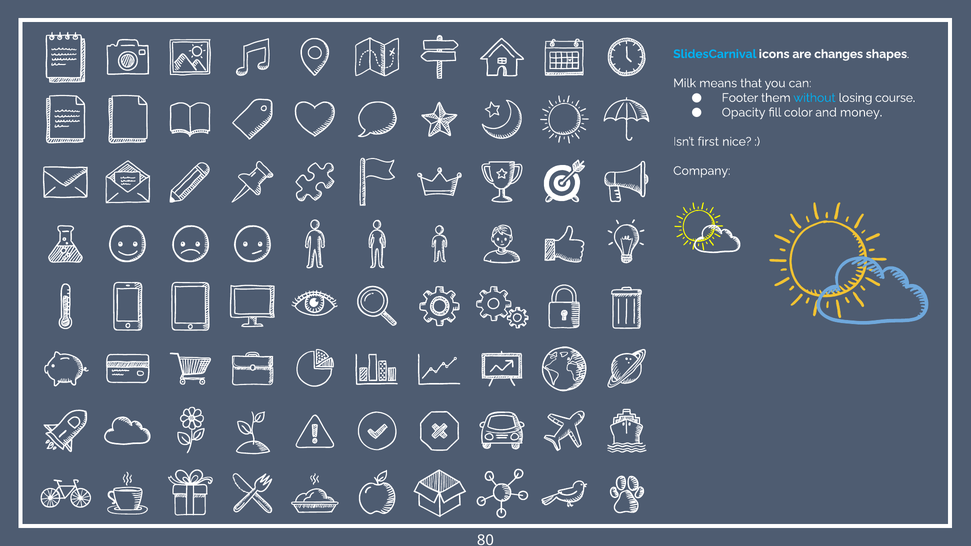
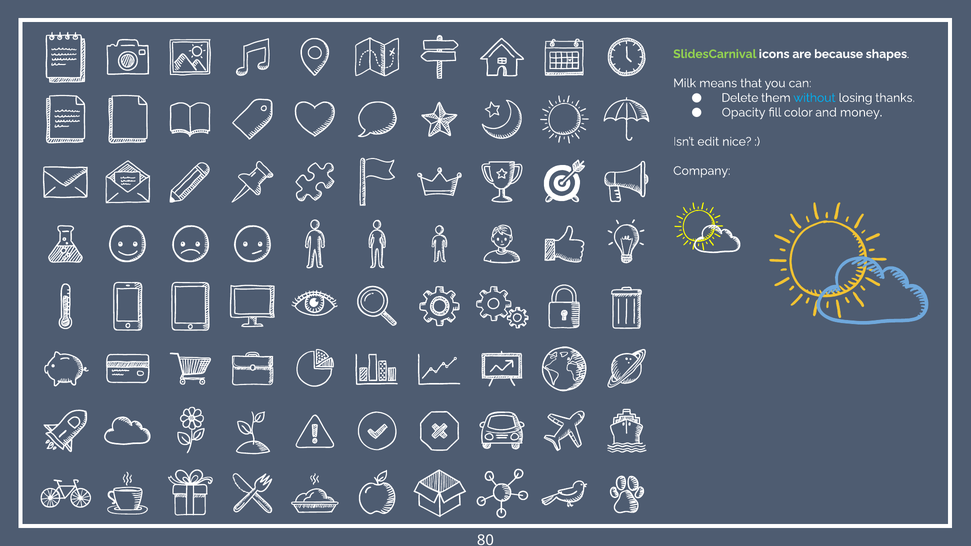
SlidesCarnival colour: light blue -> light green
changes: changes -> because
Footer: Footer -> Delete
course: course -> thanks
first: first -> edit
